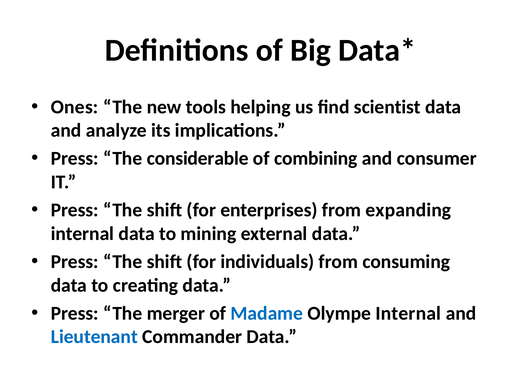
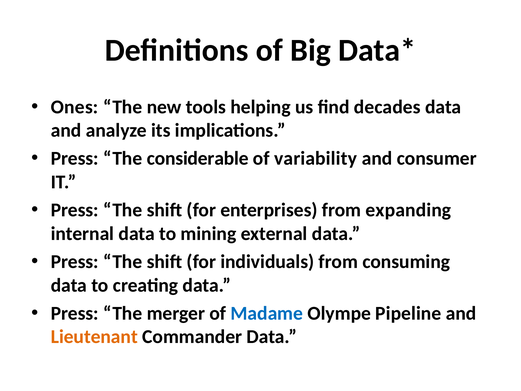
scientist: scientist -> decades
combining: combining -> variability
Olympe Internal: Internal -> Pipeline
Lieutenant colour: blue -> orange
